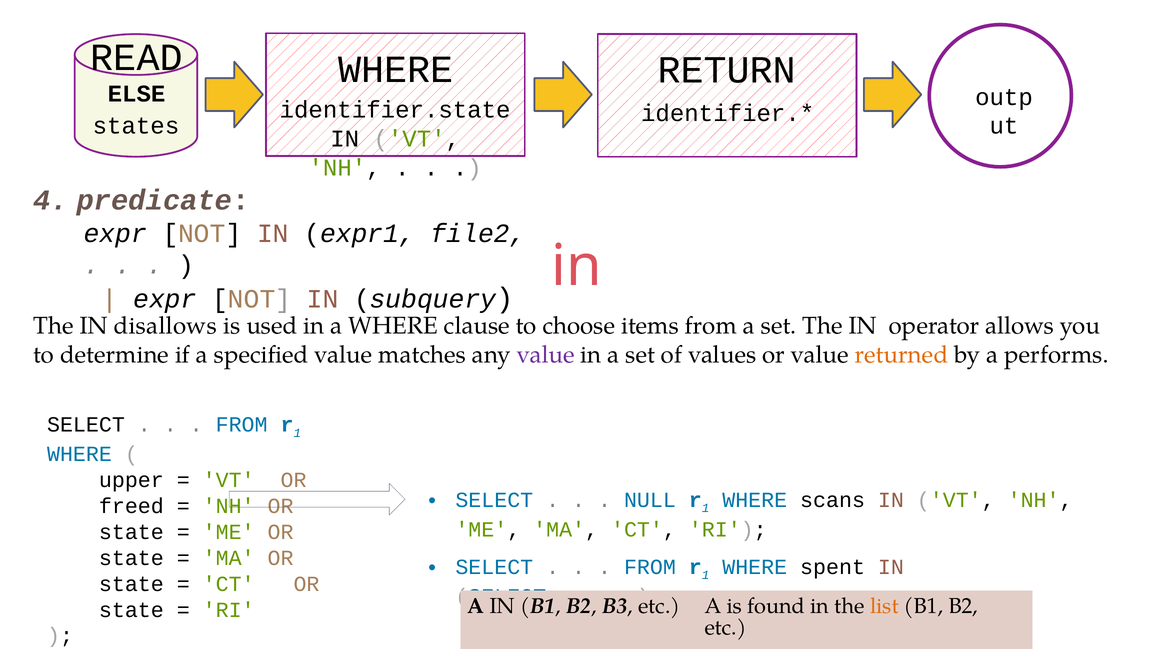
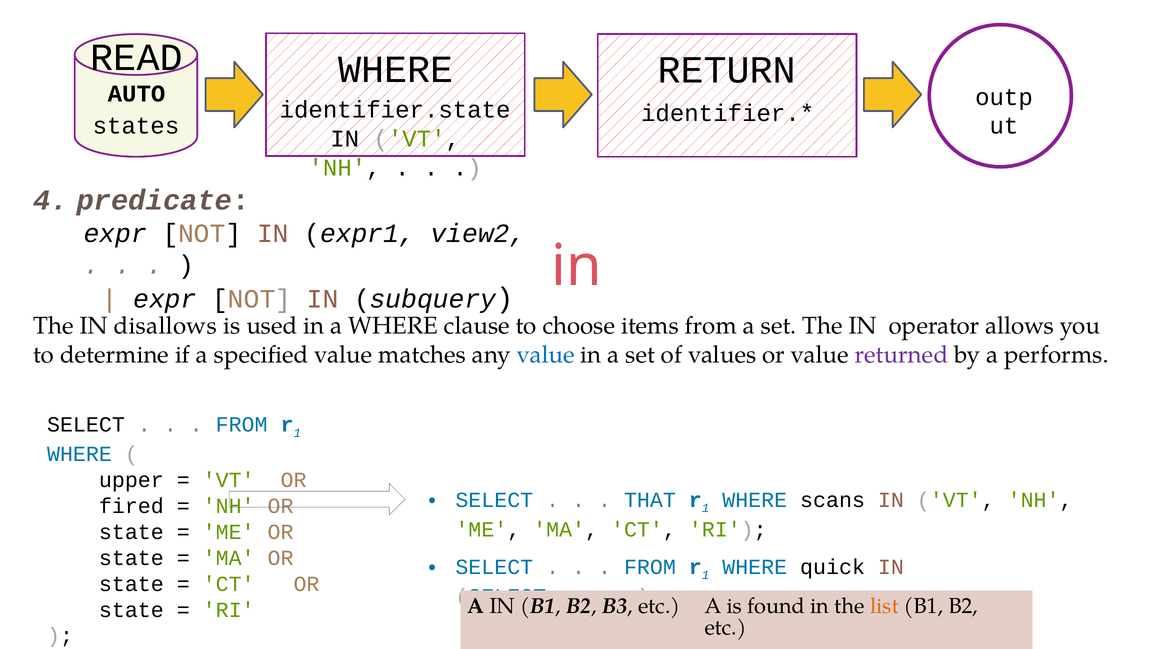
ELSE: ELSE -> AUTO
file2: file2 -> view2
value at (546, 355) colour: purple -> blue
returned colour: orange -> purple
NULL: NULL -> THAT
freed: freed -> fired
spent: spent -> quick
